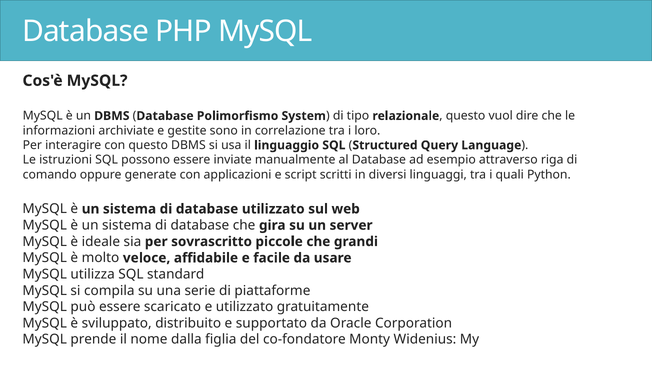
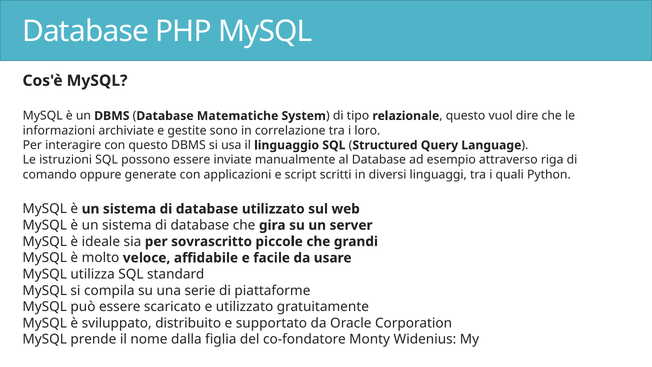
Polimorfismo: Polimorfismo -> Matematiche
